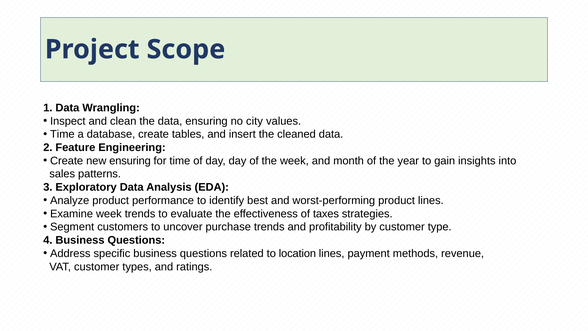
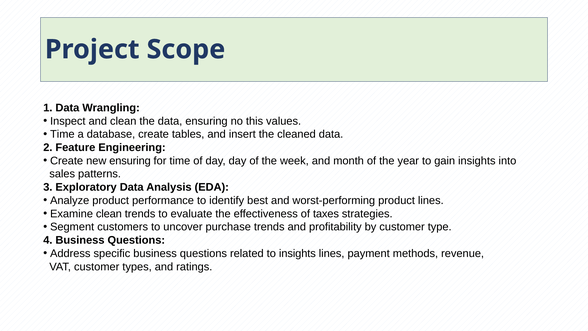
city: city -> this
Examine week: week -> clean
to location: location -> insights
